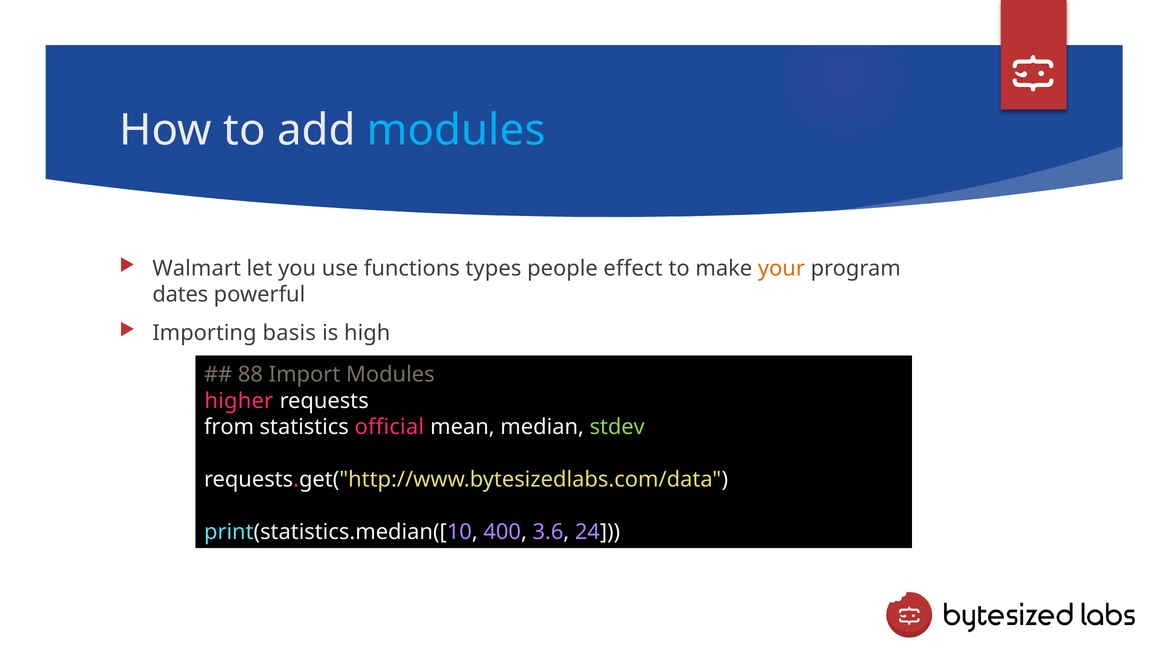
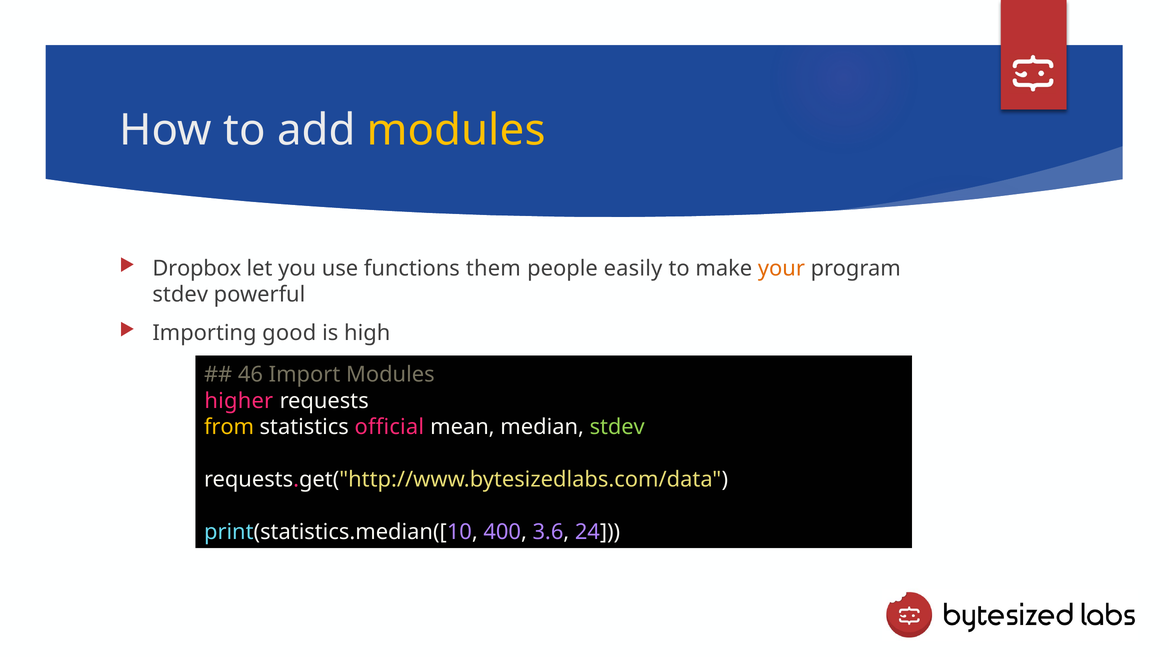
modules at (456, 130) colour: light blue -> yellow
Walmart: Walmart -> Dropbox
types: types -> them
effect: effect -> easily
dates at (180, 295): dates -> stdev
basis: basis -> good
88: 88 -> 46
from colour: white -> yellow
